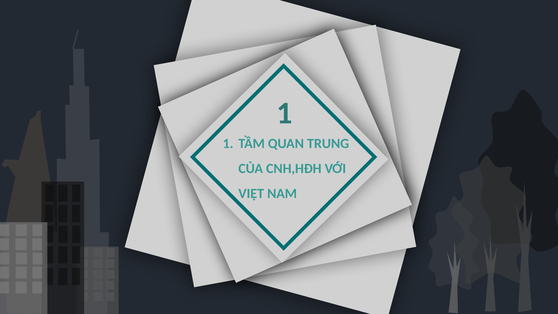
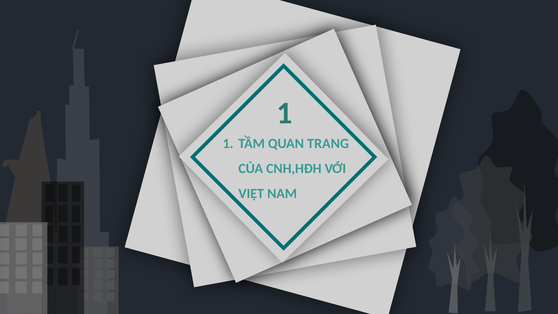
TRUNG: TRUNG -> TRANG
